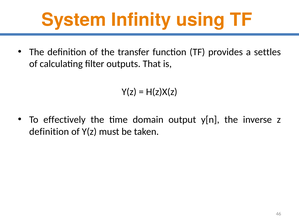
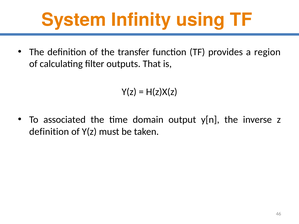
settles: settles -> region
effectively: effectively -> associated
